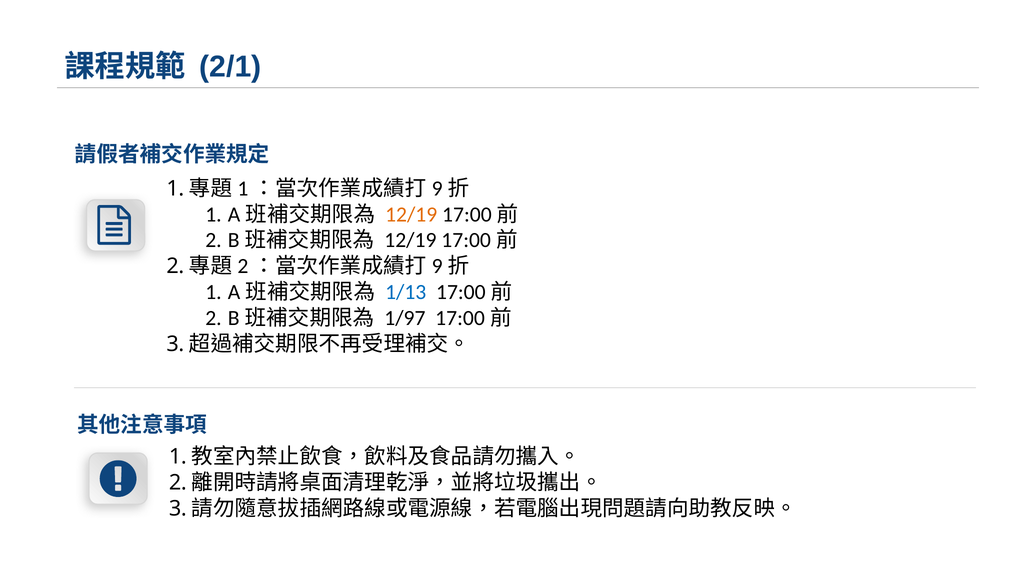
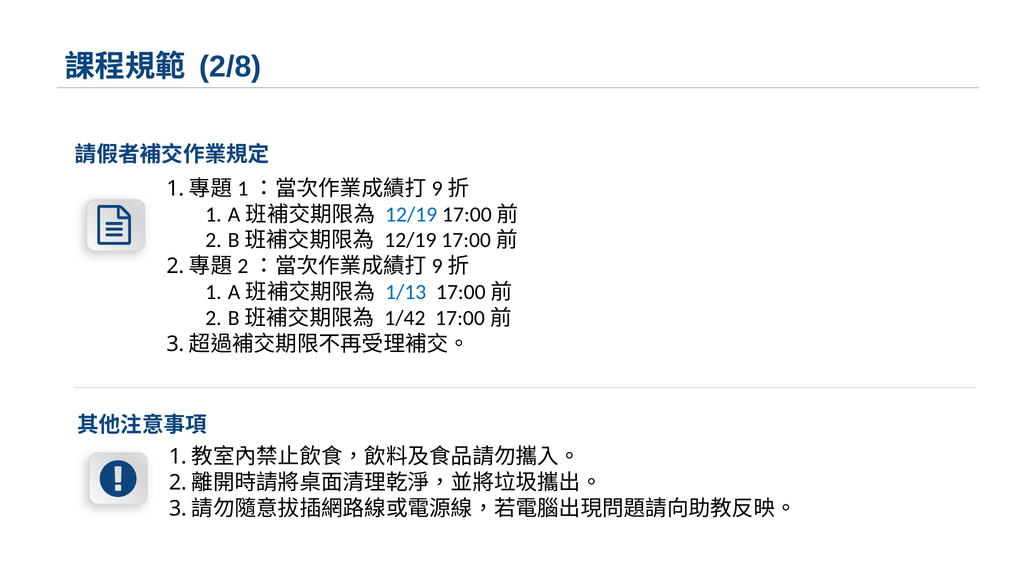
2/1: 2/1 -> 2/8
12/19 at (411, 214) colour: orange -> blue
1/97: 1/97 -> 1/42
